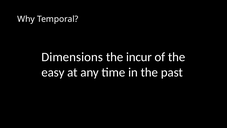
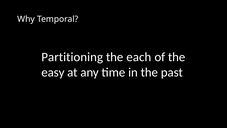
Dimensions: Dimensions -> Partitioning
incur: incur -> each
